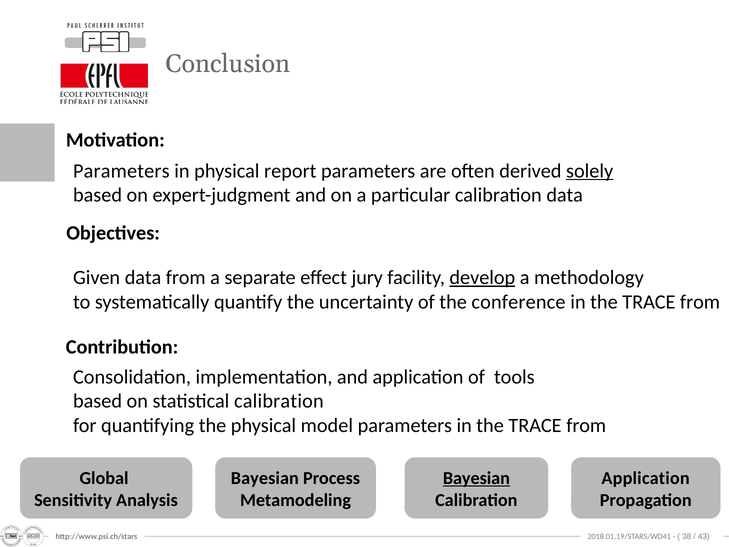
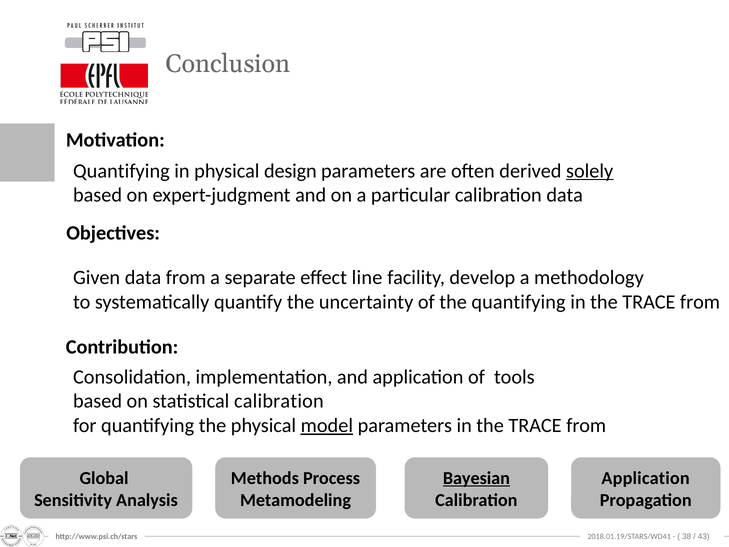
Parameters at (121, 171): Parameters -> Quantifying
report: report -> design
jury: jury -> line
develop underline: present -> none
the conference: conference -> quantifying
model underline: none -> present
Bayesian at (265, 478): Bayesian -> Methods
